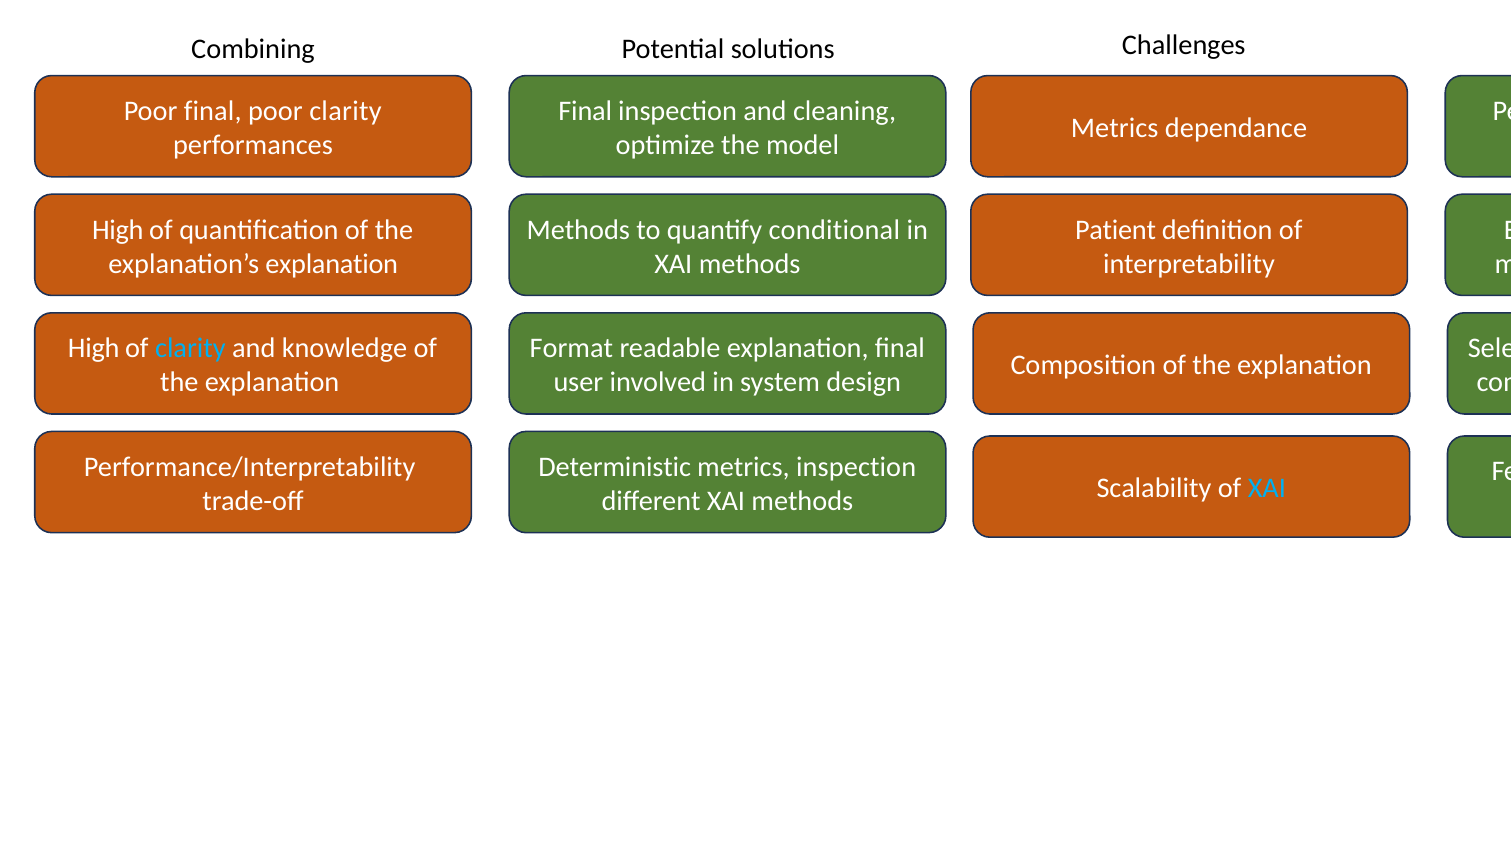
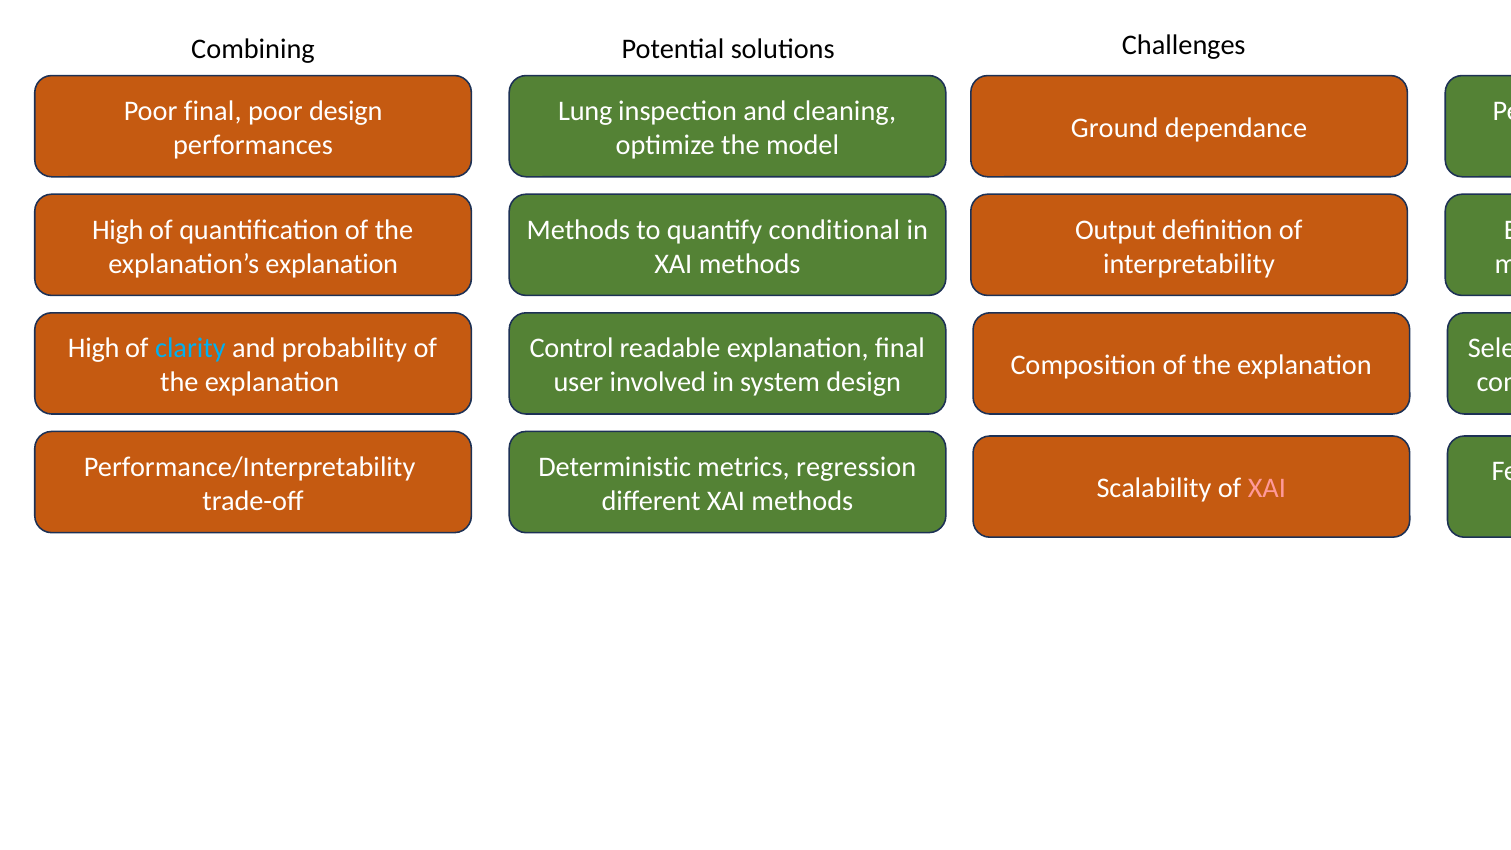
poor clarity: clarity -> design
Final at (585, 111): Final -> Lung
Metrics at (1115, 128): Metrics -> Ground
Patient: Patient -> Output
knowledge: knowledge -> probability
Format: Format -> Control
metrics inspection: inspection -> regression
XAI at (1267, 489) colour: light blue -> pink
